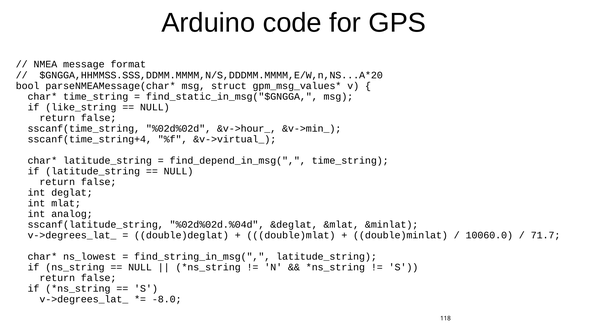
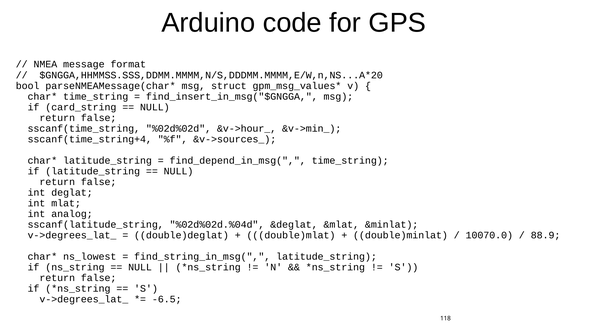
find_static_in_msg("$GNGGA: find_static_in_msg("$GNGGA -> find_insert_in_msg("$GNGGA
like_string: like_string -> card_string
&v->virtual_: &v->virtual_ -> &v->sources_
10060.0: 10060.0 -> 10070.0
71.7: 71.7 -> 88.9
-8.0: -8.0 -> -6.5
